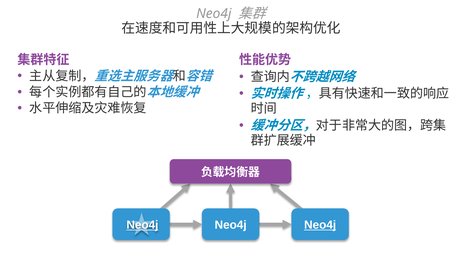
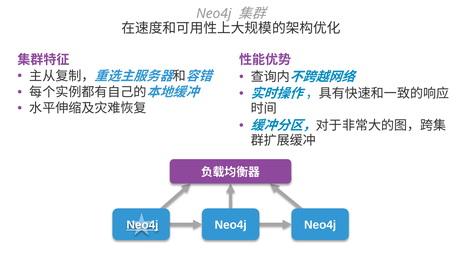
Neo4j at (320, 224) underline: present -> none
